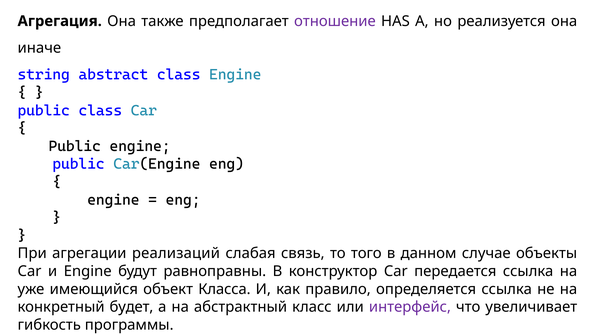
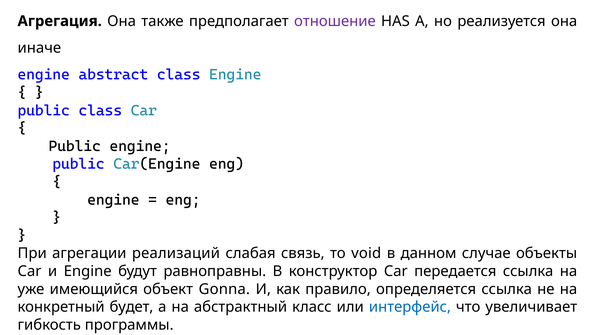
string at (44, 75): string -> engine
того: того -> void
Класса: Класса -> Gonna
интерфейс colour: purple -> blue
